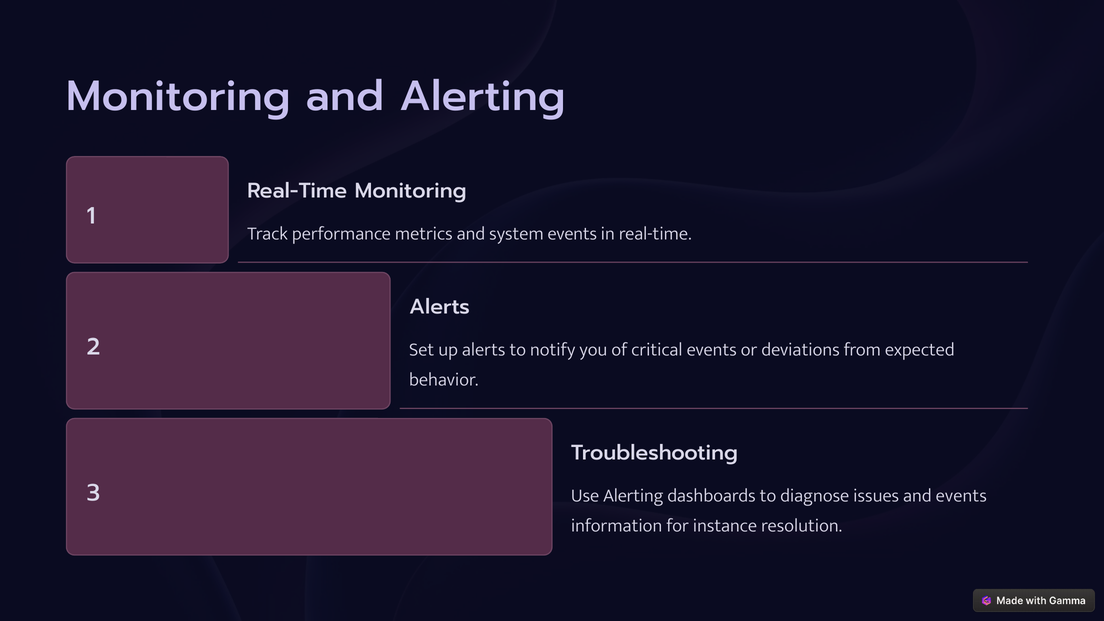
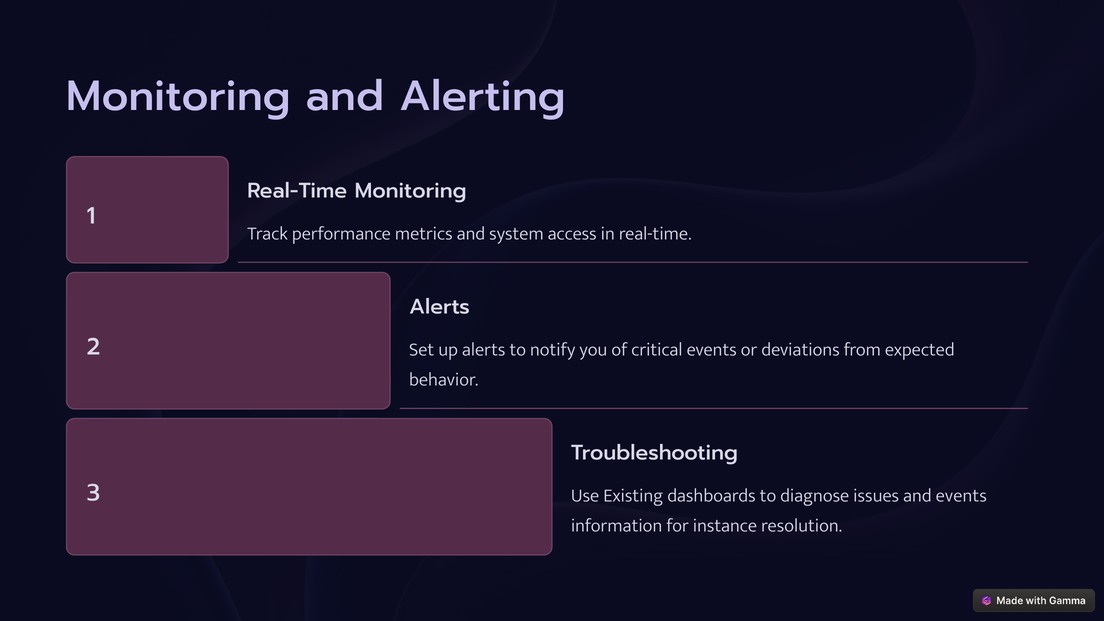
system events: events -> access
Use Alerting: Alerting -> Existing
